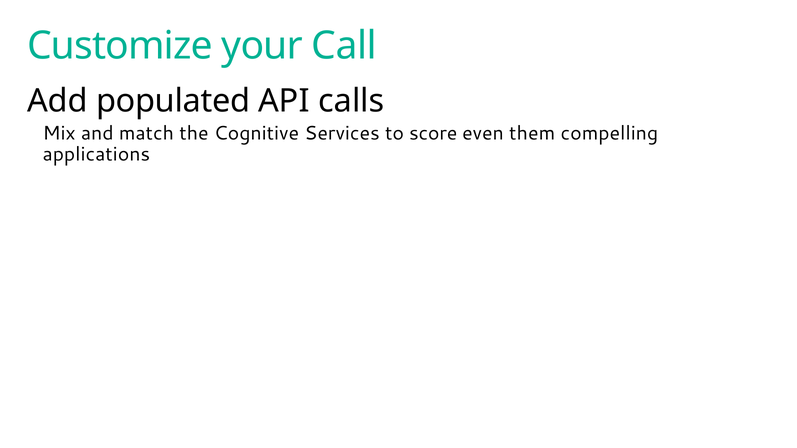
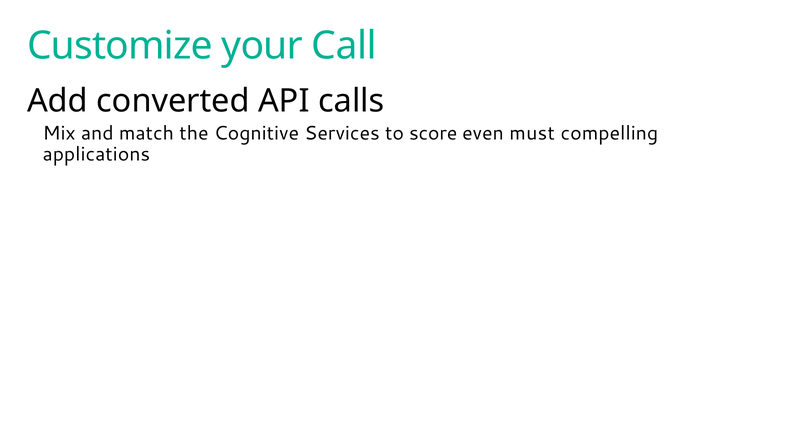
populated: populated -> converted
them: them -> must
